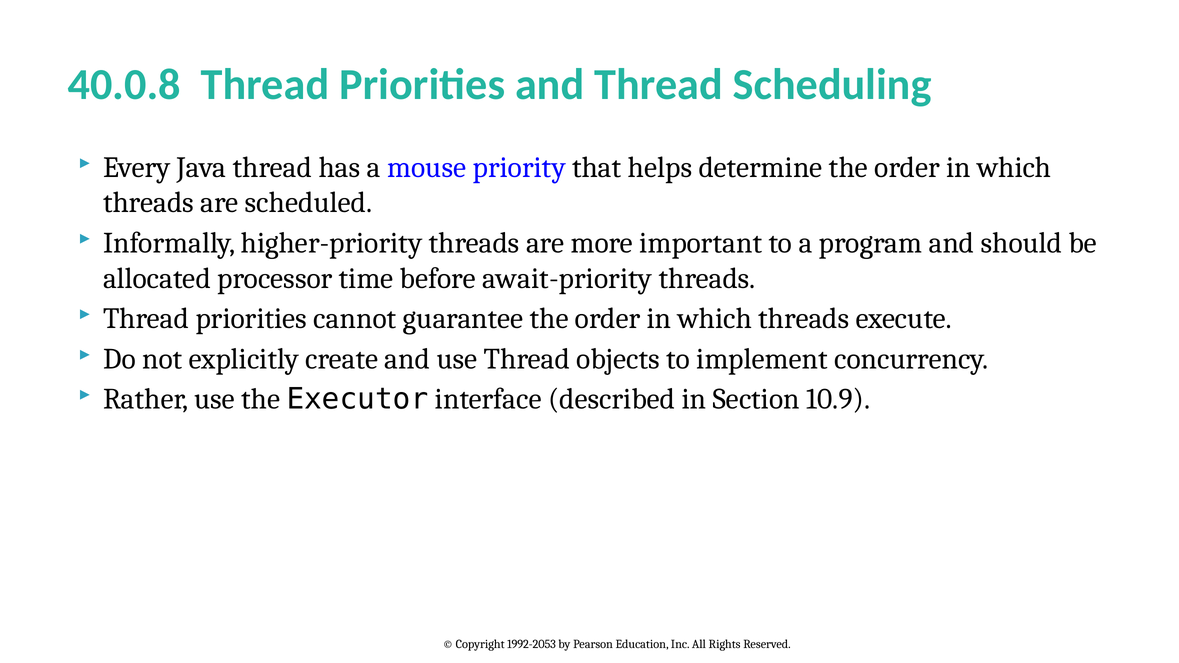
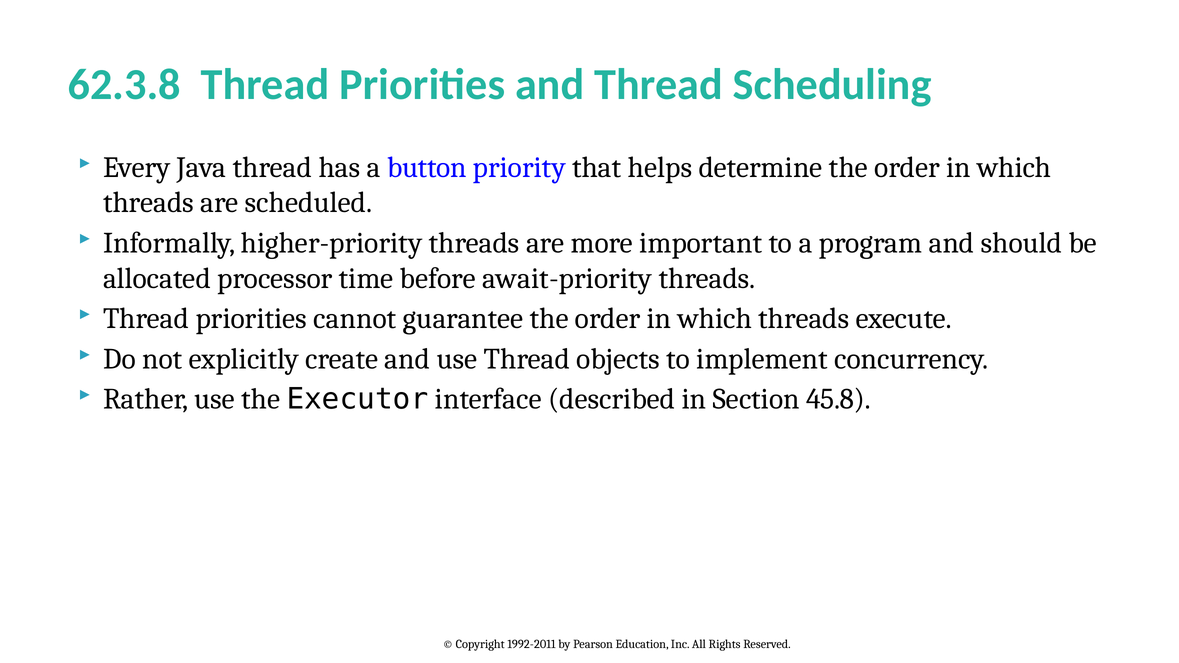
40.0.8: 40.0.8 -> 62.3.8
mouse: mouse -> button
10.9: 10.9 -> 45.8
1992-2053: 1992-2053 -> 1992-2011
